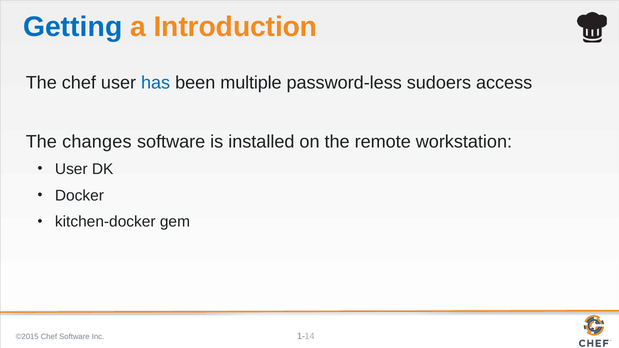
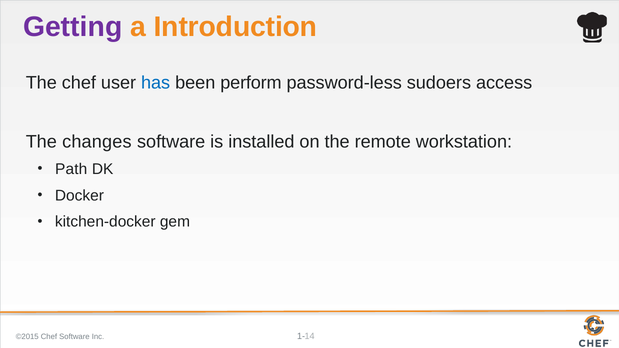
Getting colour: blue -> purple
multiple: multiple -> perform
User at (71, 169): User -> Path
